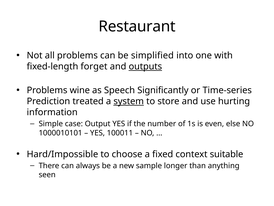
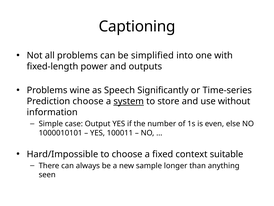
Restaurant: Restaurant -> Captioning
forget: forget -> power
outputs underline: present -> none
Prediction treated: treated -> choose
hurting: hurting -> without
